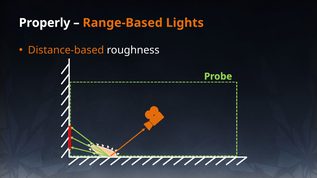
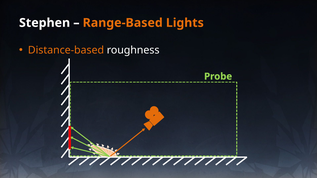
Properly: Properly -> Stephen
